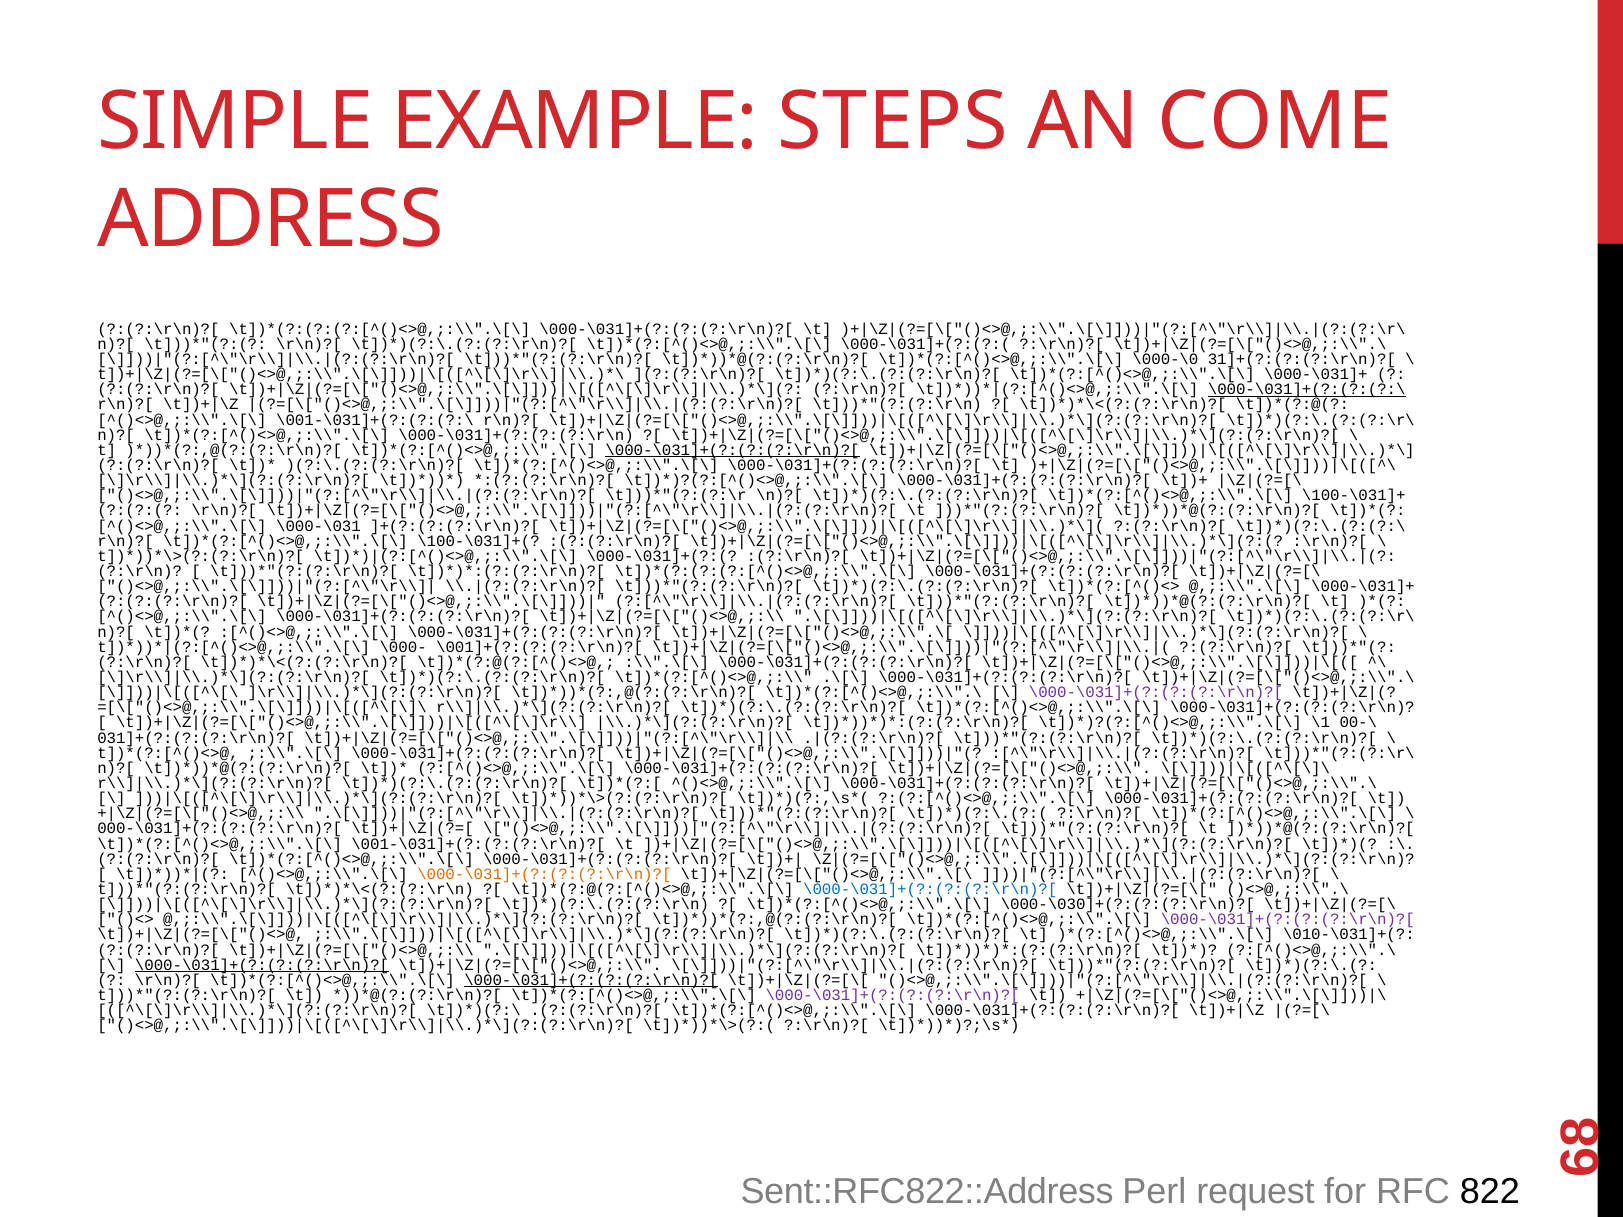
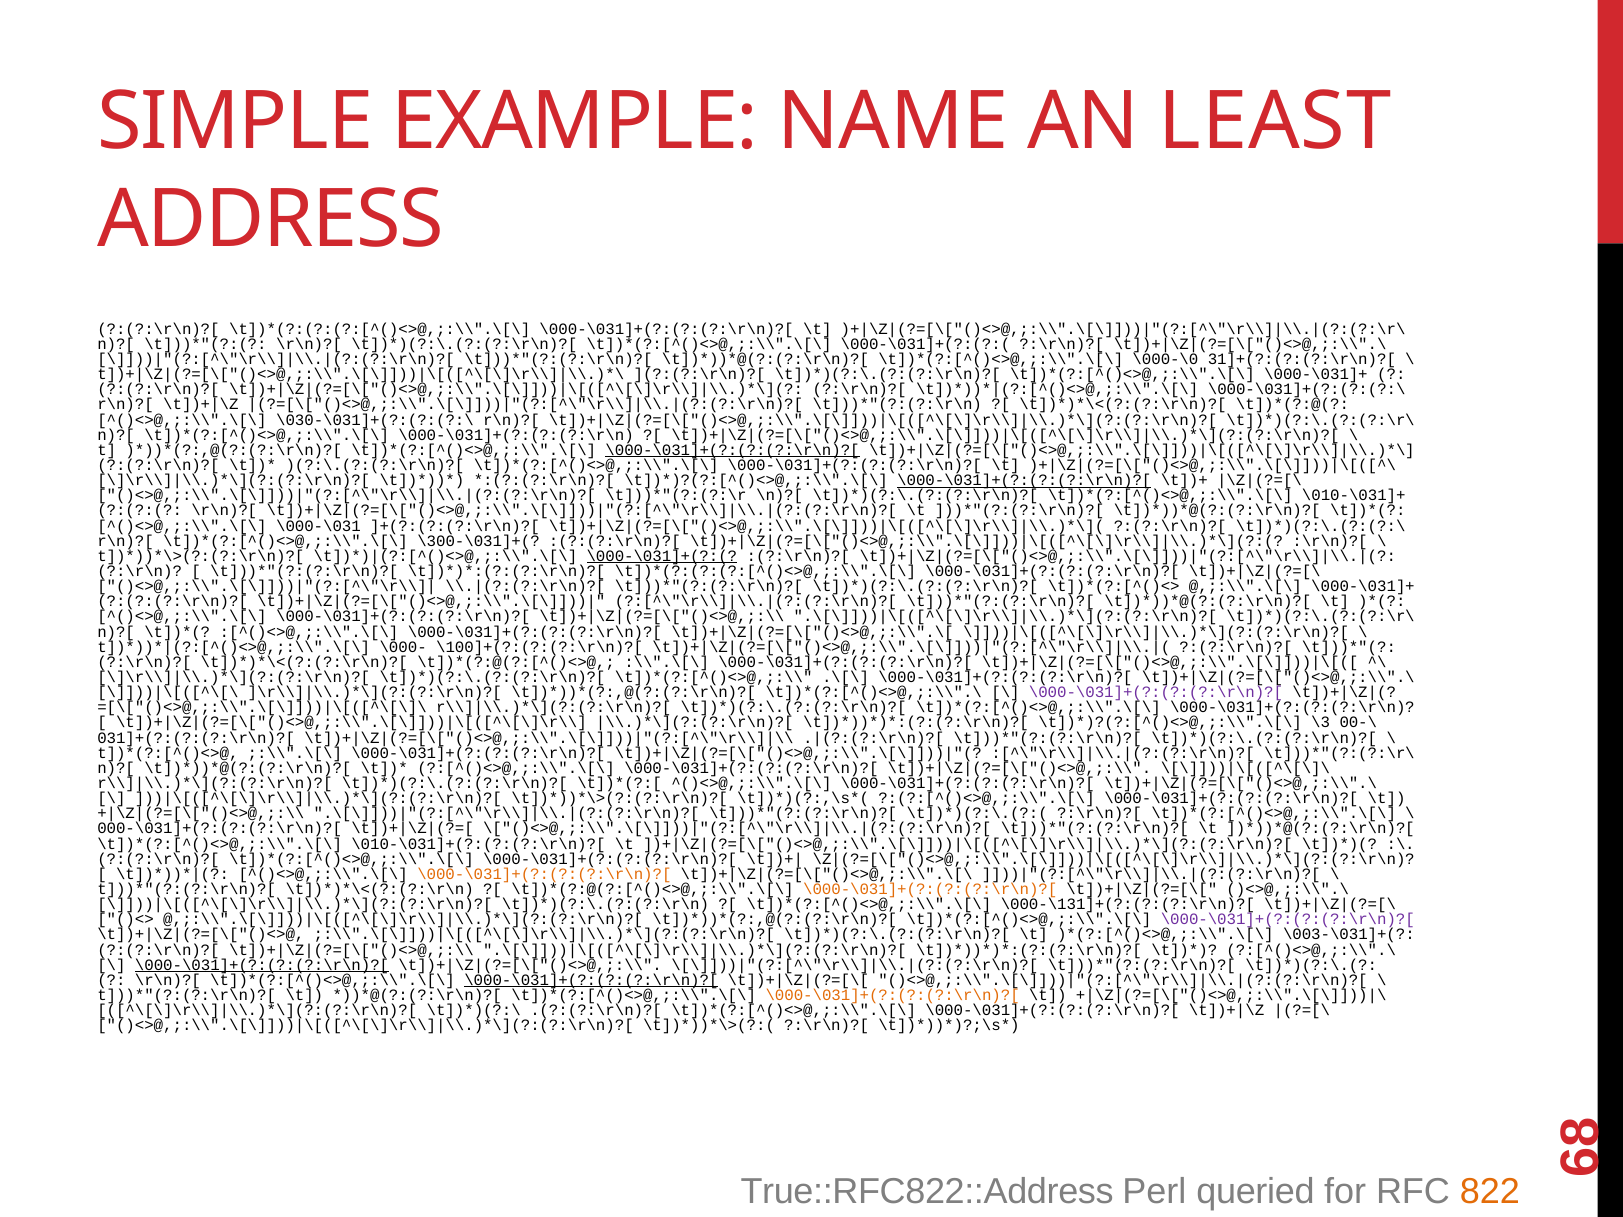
STEPS: STEPS -> NAME
COME: COME -> LEAST
\000-\031]+(?:(?:(?:\ underline: present -> none
\001-\031]+(?:(?:(?:\: \001-\031]+(?:(?:(?:\ -> \030-\031]+(?:(?:(?:\
\000-\031]+(?:(?:(?:\r\n)?[ at (1024, 481) underline: none -> present
\100-\031]+: \100-\031]+ -> \010-\031]+
\100-\031]+(: \100-\031]+( -> \300-\031]+(
\000-\031]+(?:( underline: none -> present
\001]+(?:(?:(?:\r\n)?[: \001]+(?:(?:(?:\r\n)?[ -> \100]+(?:(?:(?:\r\n)?[
\1: \1 -> \3
\001-\031]+(?:(?:(?:\r\n)?[: \001-\031]+(?:(?:(?:\r\n)?[ -> \010-\031]+(?:(?:(?:\r\n)?[
\000-\031]+(?:(?:(?:\r\n)?[ at (930, 889) colour: blue -> orange
\000-\030]+(?:(?:(?:\r\n)?[: \000-\030]+(?:(?:(?:\r\n)?[ -> \000-\131]+(?:(?:(?:\r\n)?[
\010-\031]+(: \010-\031]+( -> \003-\031]+(
\000-\031]+(?:(?:(?:\r\n)?[ at (893, 995) colour: purple -> orange
Sent::RFC822::Address: Sent::RFC822::Address -> True::RFC822::Address
request: request -> queried
822 colour: black -> orange
